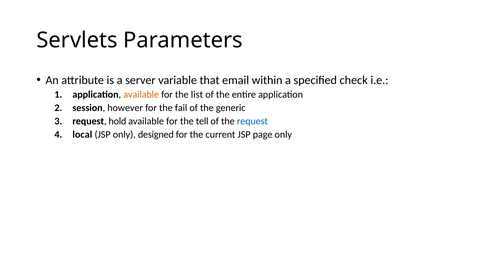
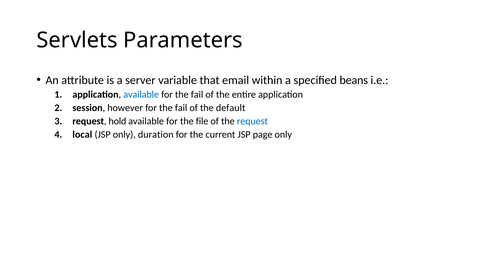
check: check -> beans
available at (141, 94) colour: orange -> blue
list at (197, 94): list -> fail
generic: generic -> default
tell: tell -> file
designed: designed -> duration
